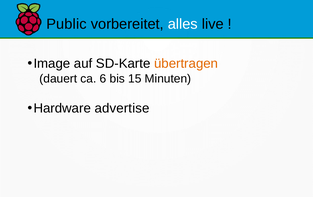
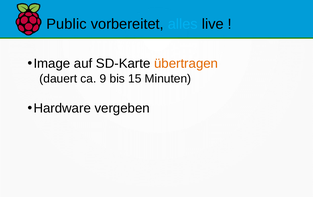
alles colour: white -> light blue
6: 6 -> 9
advertise: advertise -> vergeben
